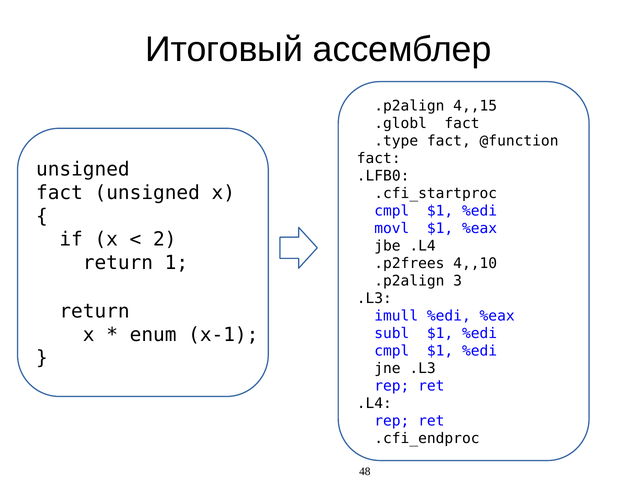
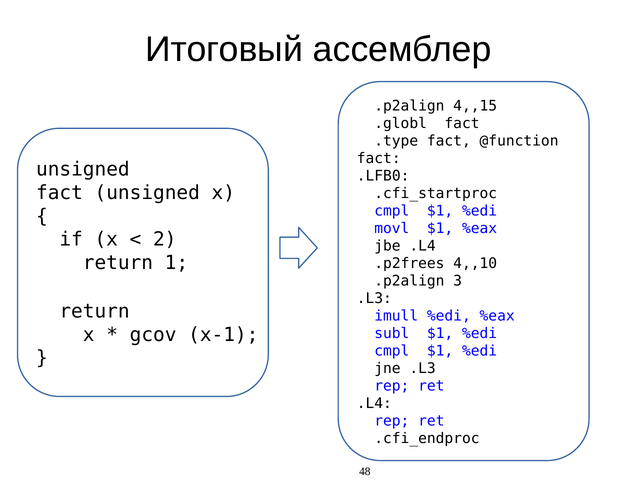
enum: enum -> gcov
